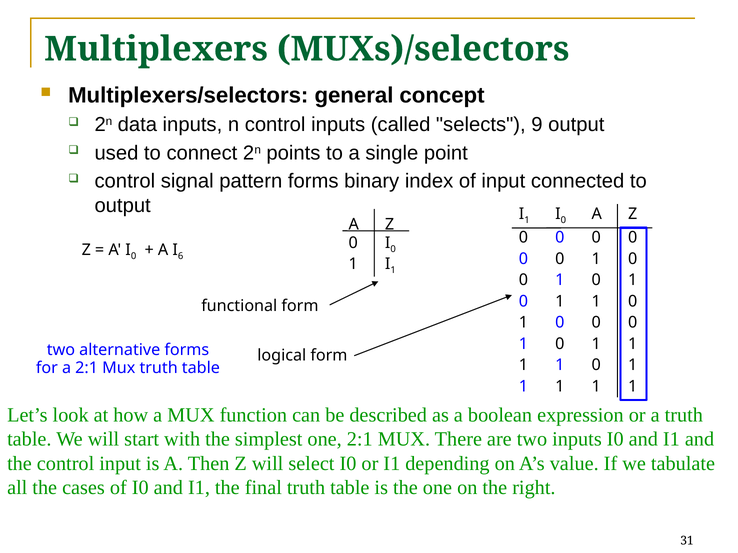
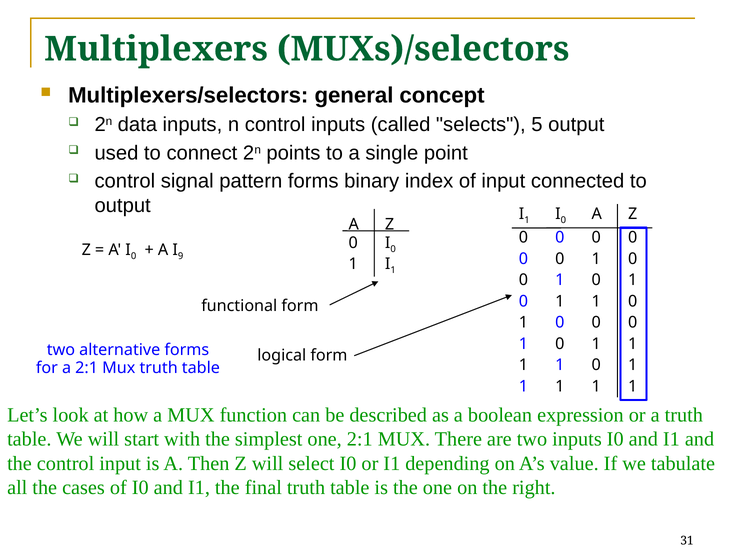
9: 9 -> 5
6: 6 -> 9
